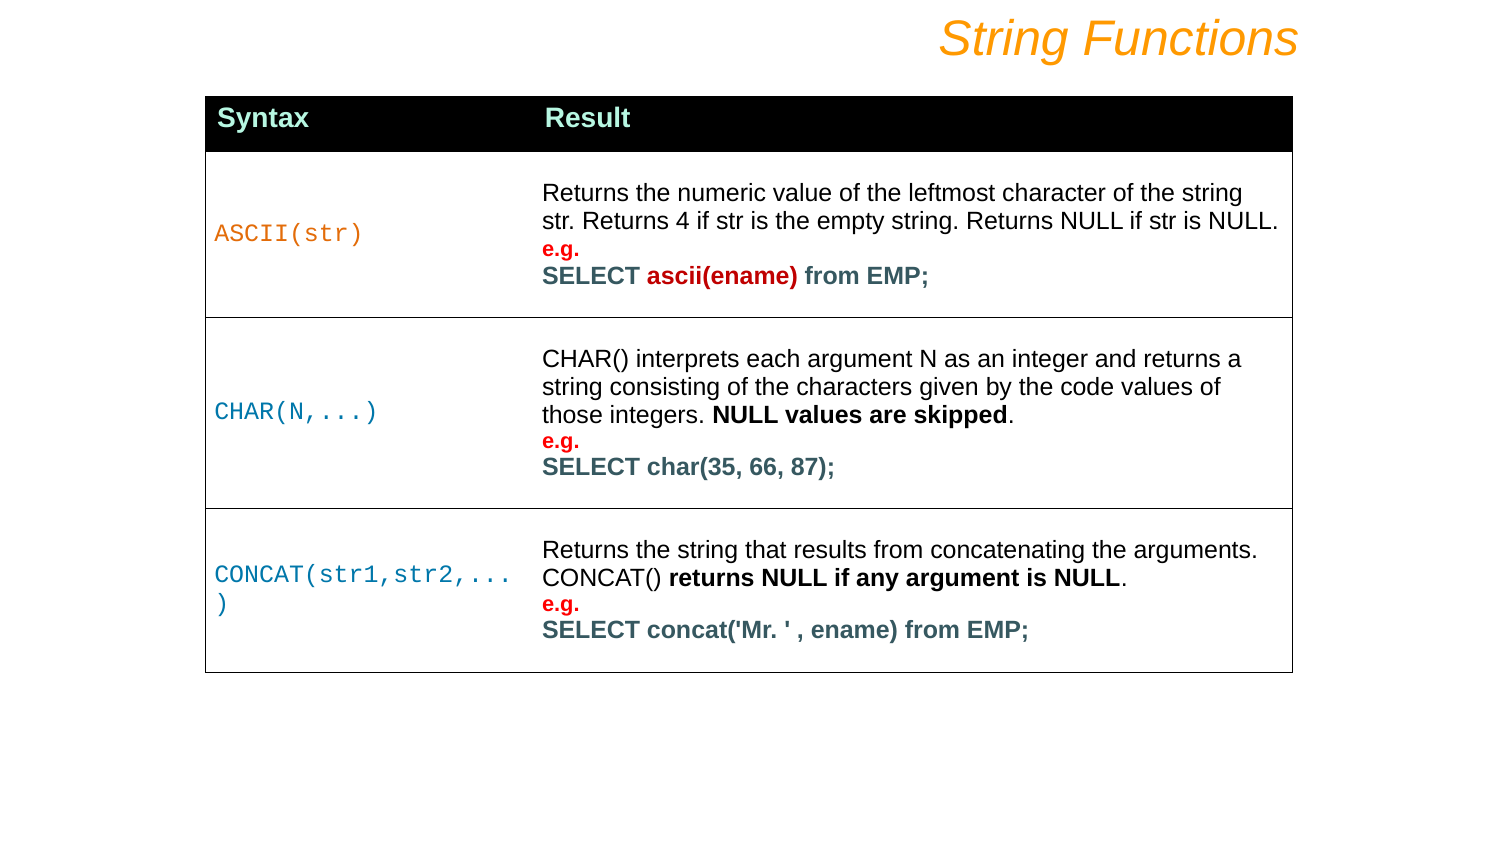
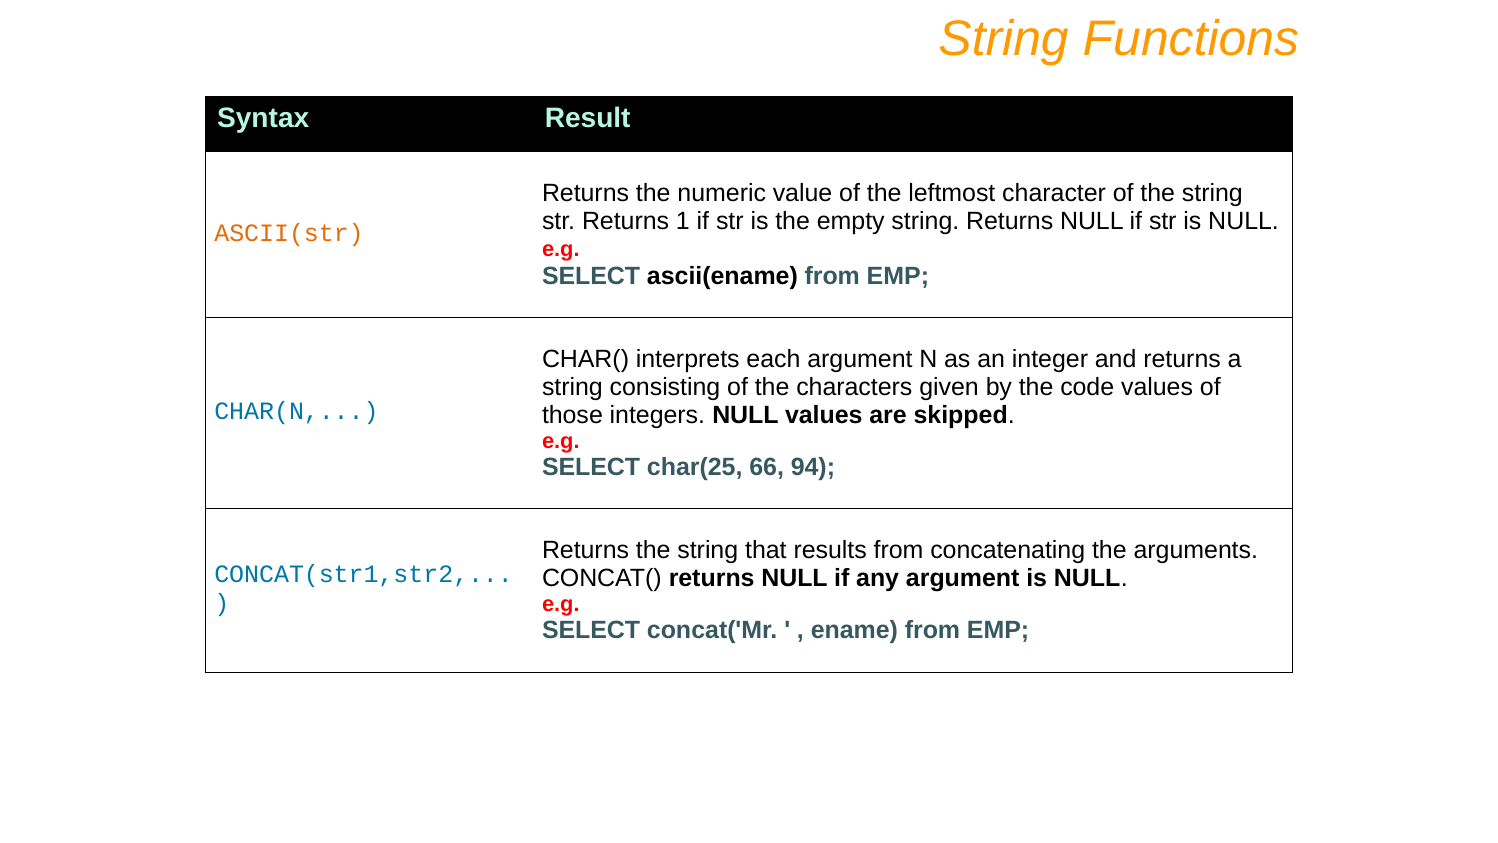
4: 4 -> 1
ascii(ename colour: red -> black
char(35: char(35 -> char(25
87: 87 -> 94
